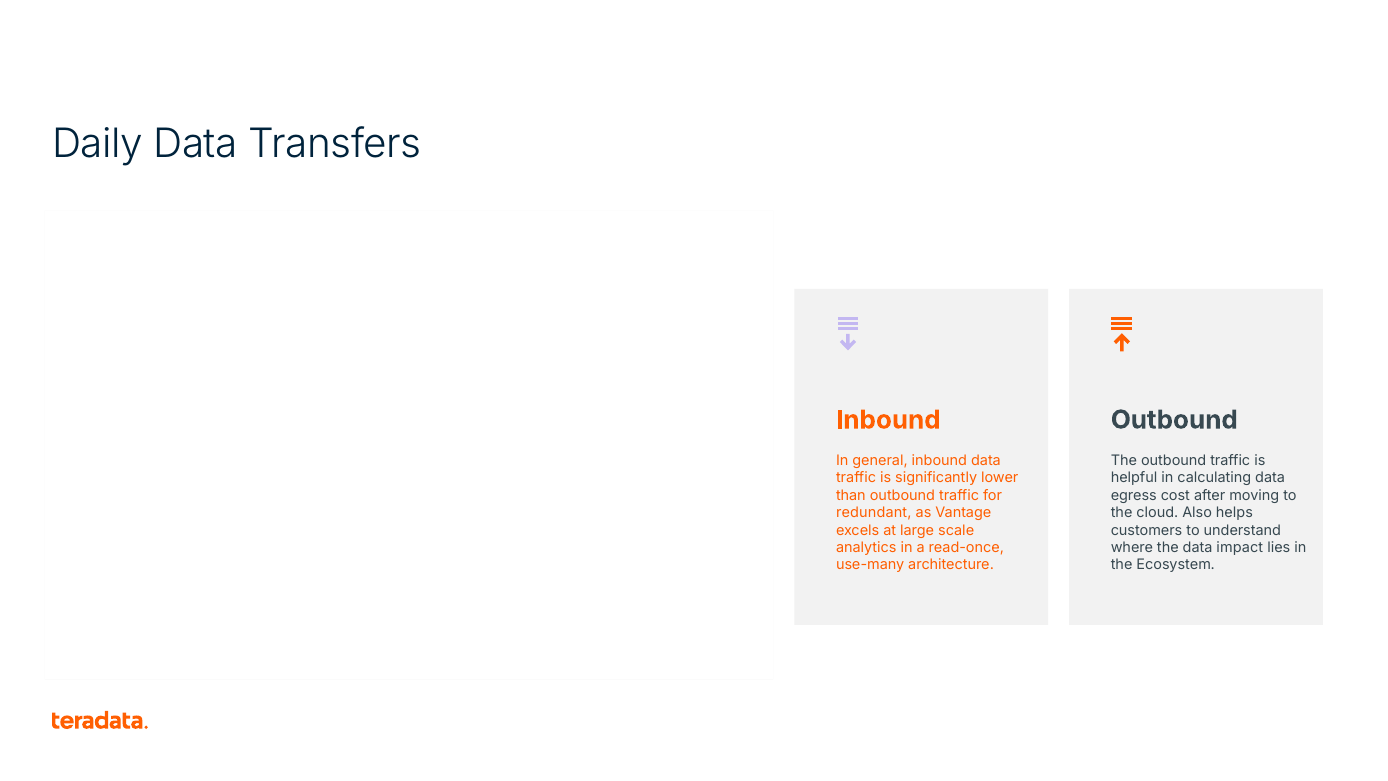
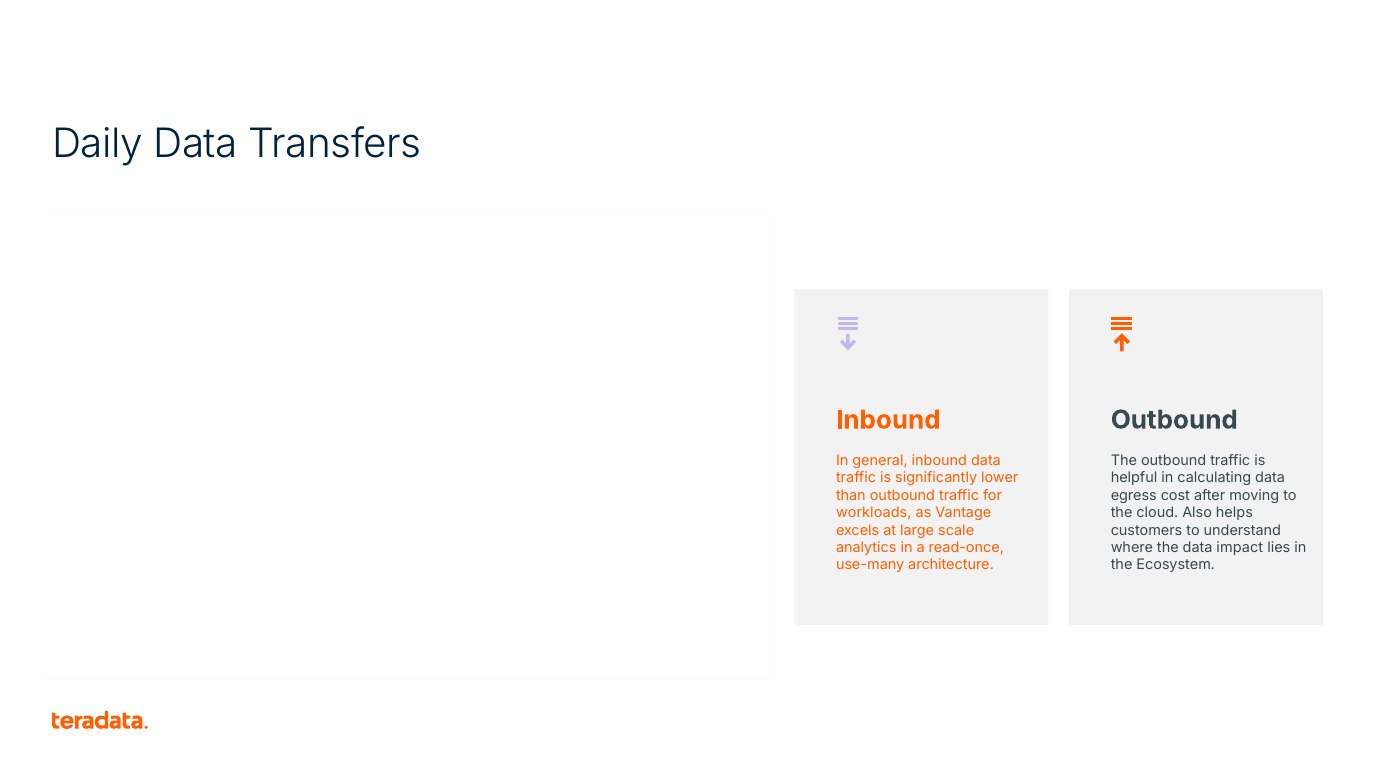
redundant: redundant -> workloads
